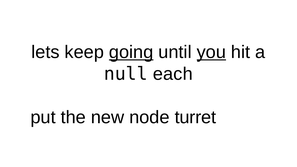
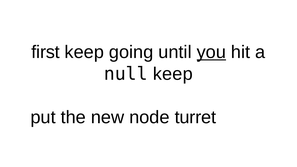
lets: lets -> first
going underline: present -> none
null each: each -> keep
